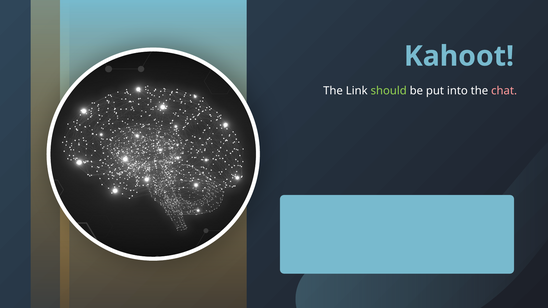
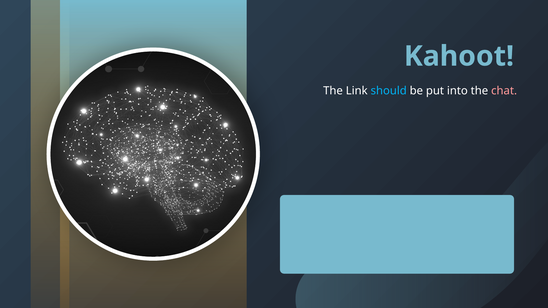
should colour: light green -> light blue
